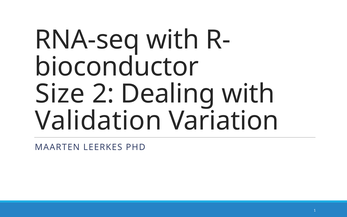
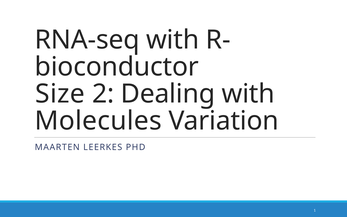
Validation: Validation -> Molecules
